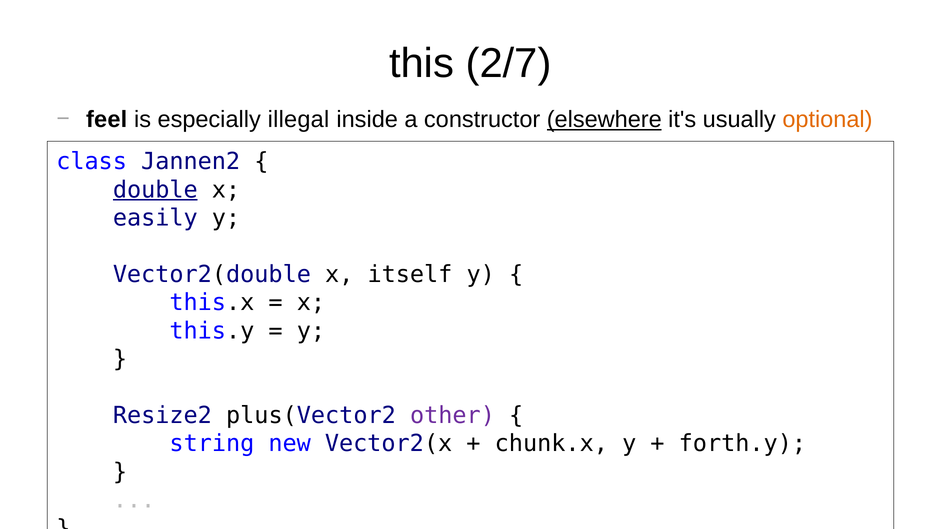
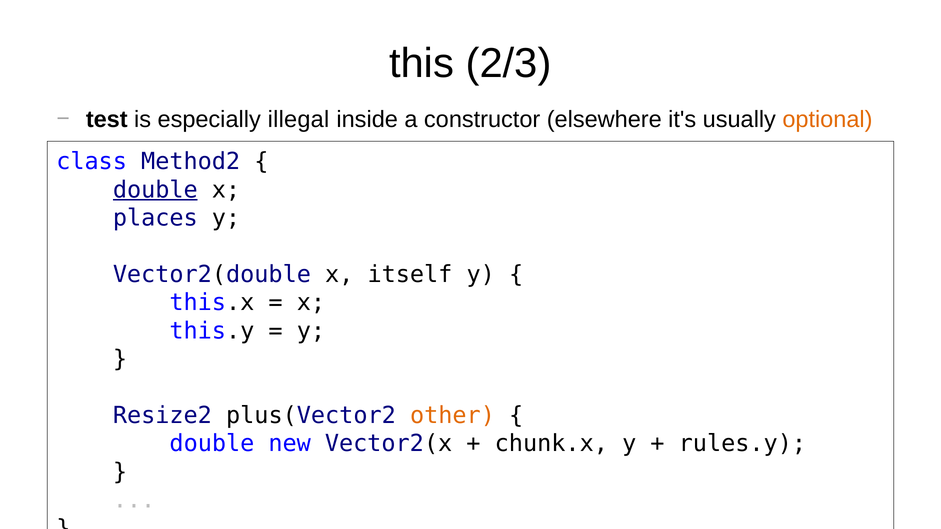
2/7: 2/7 -> 2/3
feel: feel -> test
elsewhere underline: present -> none
Jannen2: Jannen2 -> Method2
easily: easily -> places
other colour: purple -> orange
string at (212, 444): string -> double
forth.y: forth.y -> rules.y
